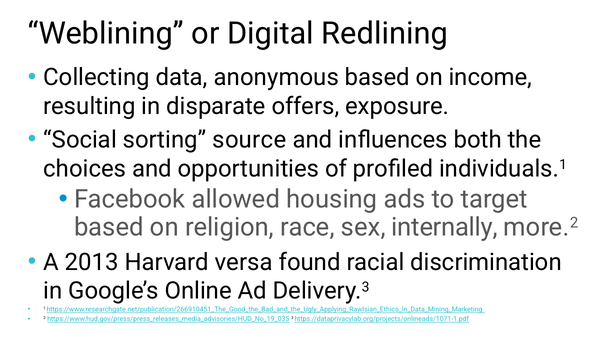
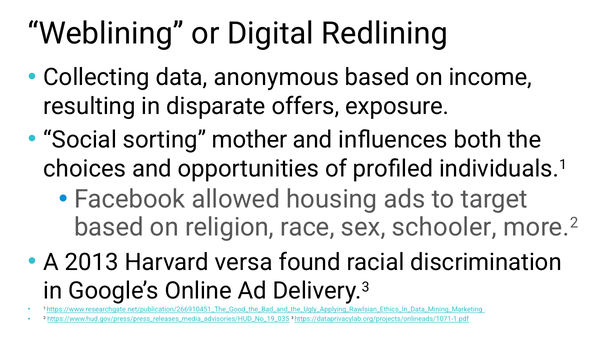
source: source -> mother
internally: internally -> schooler
